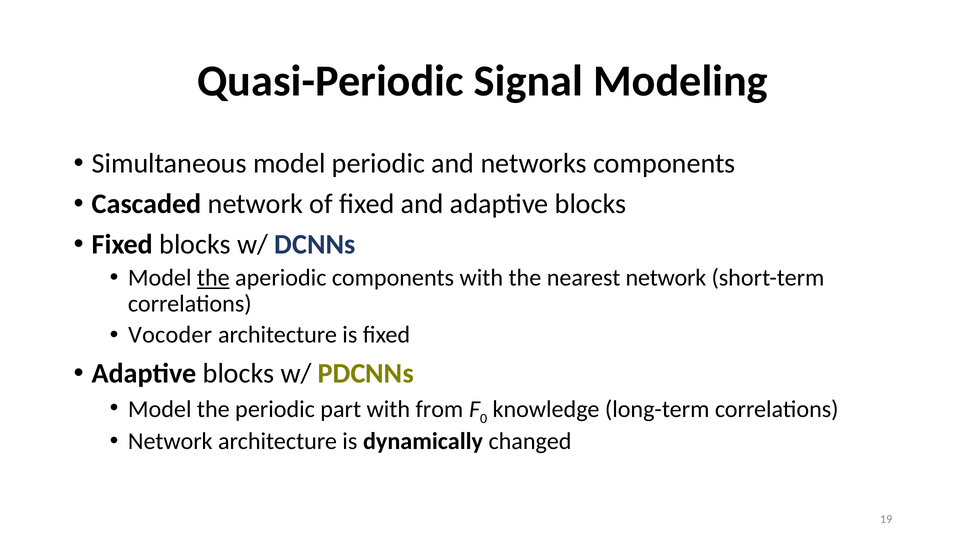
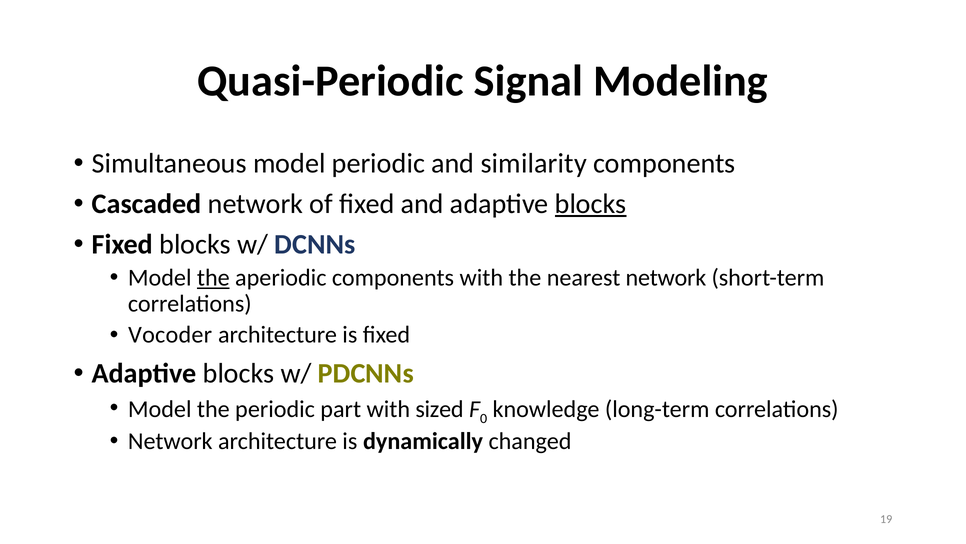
networks: networks -> similarity
blocks at (591, 204) underline: none -> present
from: from -> sized
